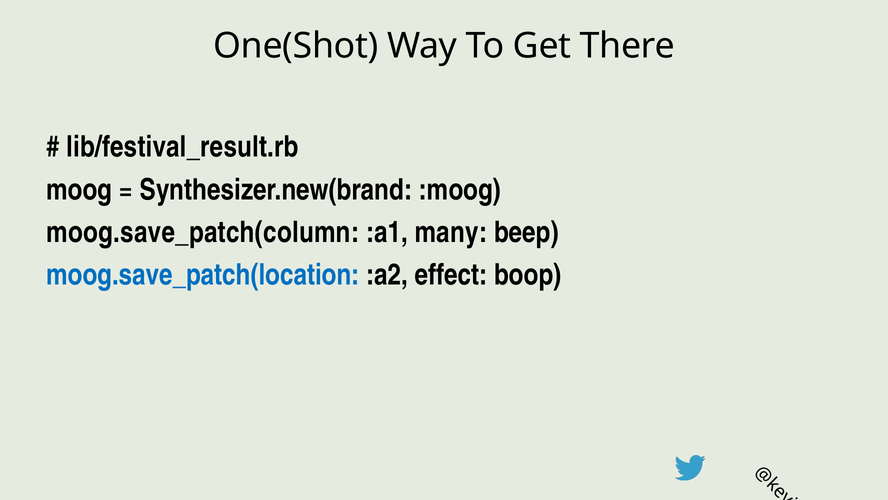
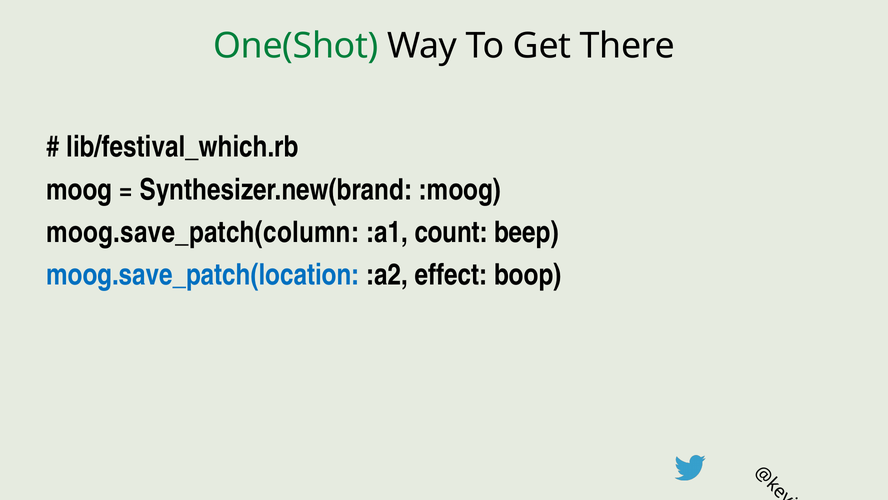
One(Shot colour: black -> green
lib/festival_result.rb: lib/festival_result.rb -> lib/festival_which.rb
many: many -> count
